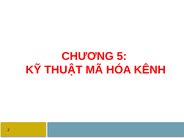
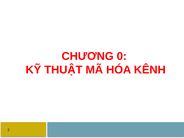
5: 5 -> 0
